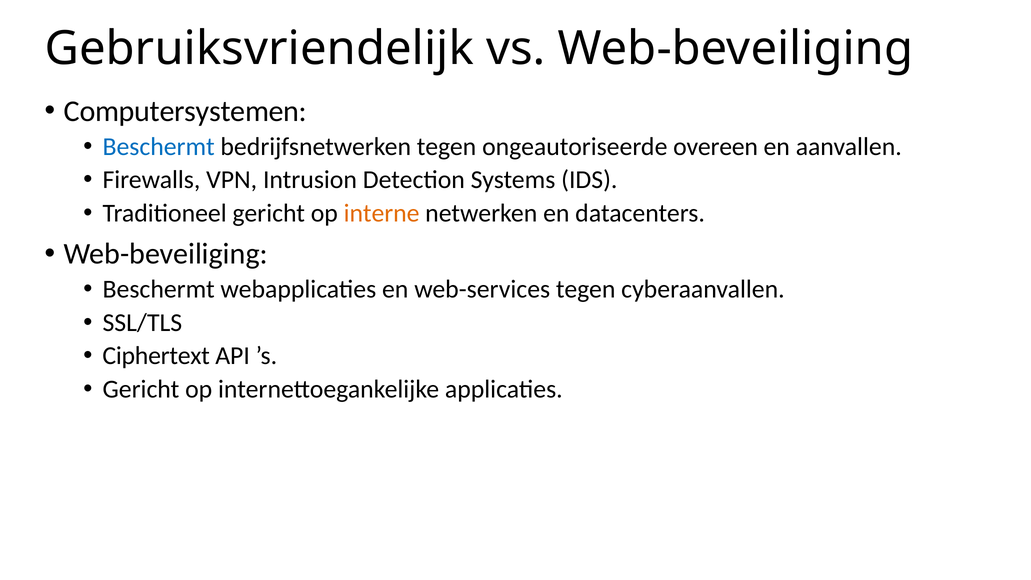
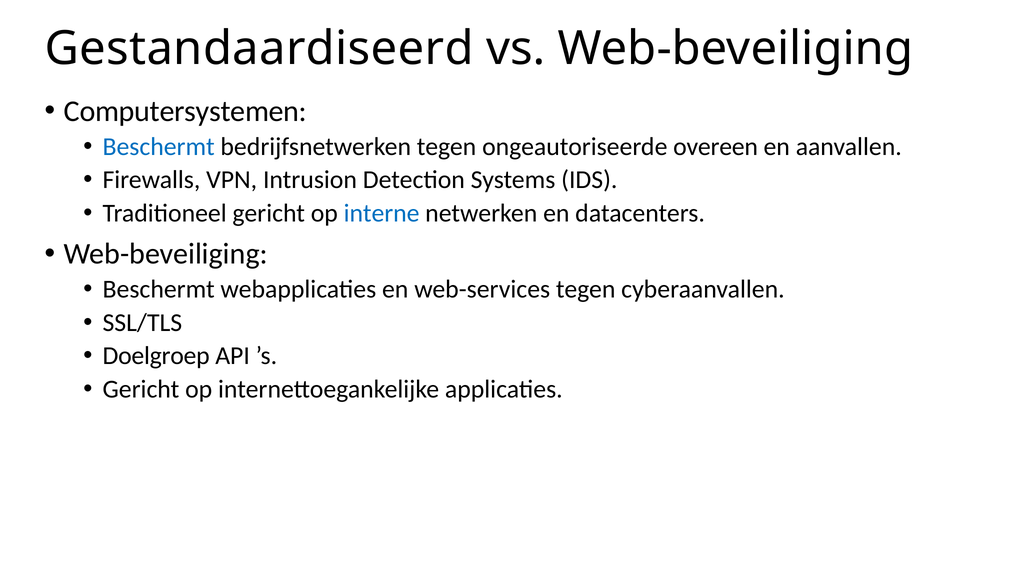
Gebruiksvriendelijk: Gebruiksvriendelijk -> Gestandaardiseerd
interne colour: orange -> blue
Ciphertext: Ciphertext -> Doelgroep
